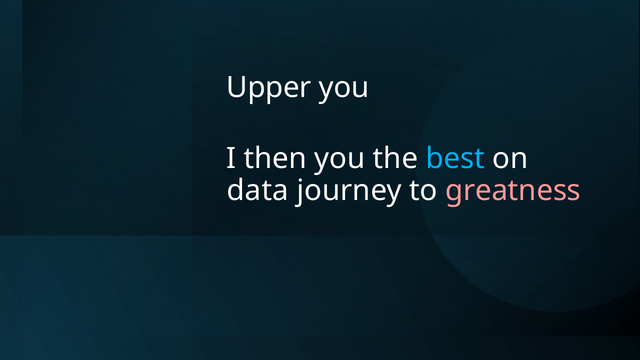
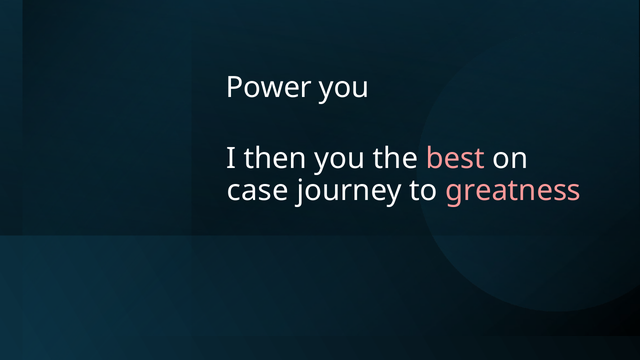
Upper: Upper -> Power
best colour: light blue -> pink
data: data -> case
